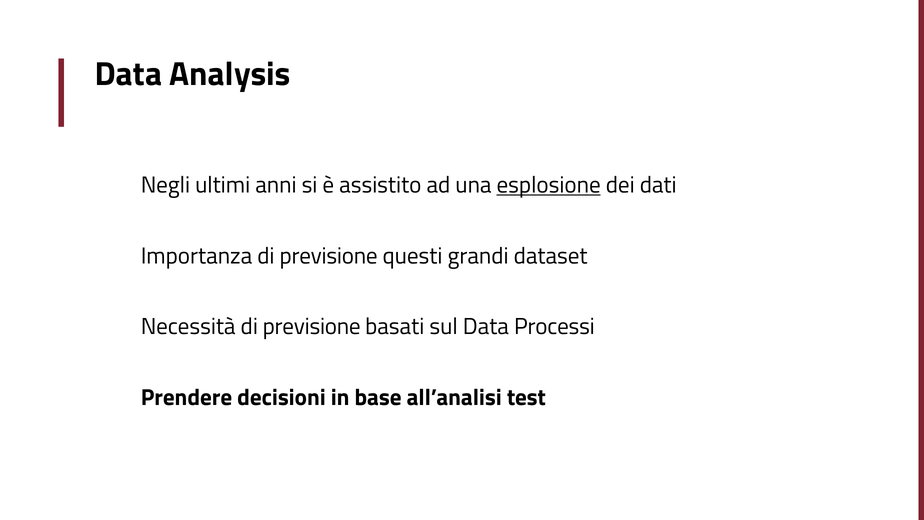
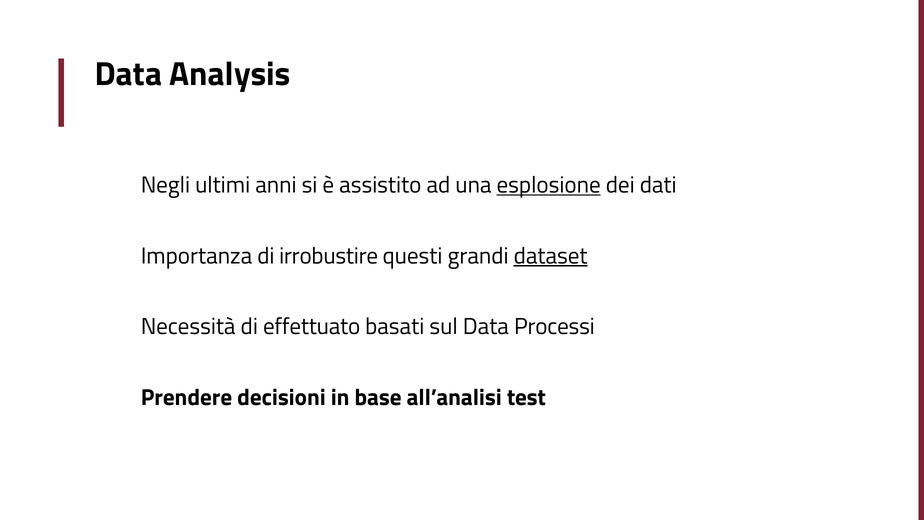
Importanza di previsione: previsione -> irrobustire
dataset underline: none -> present
Necessità di previsione: previsione -> effettuato
